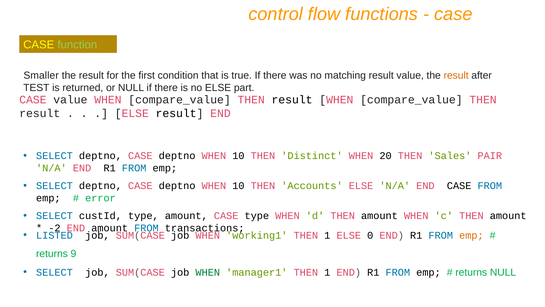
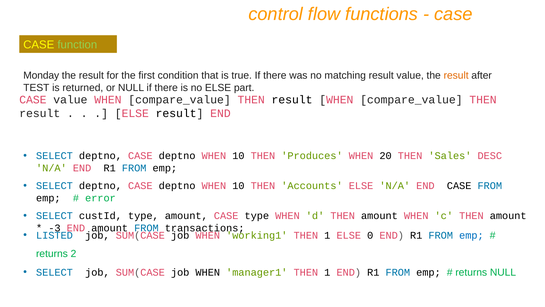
Smaller: Smaller -> Monday
Distinct: Distinct -> Produces
PAIR: PAIR -> DESC
-2: -2 -> -3
emp at (471, 235) colour: orange -> blue
9: 9 -> 2
WHEN at (208, 272) colour: green -> black
